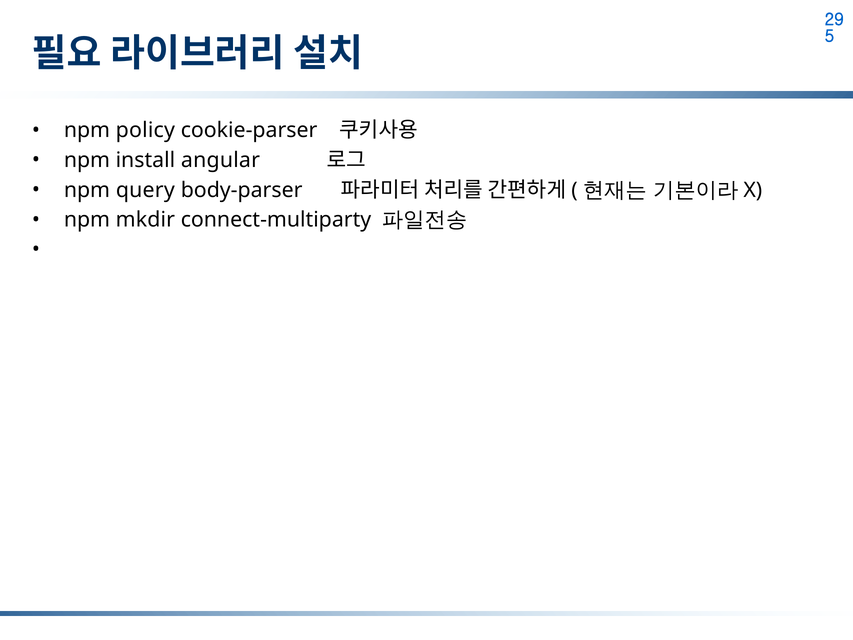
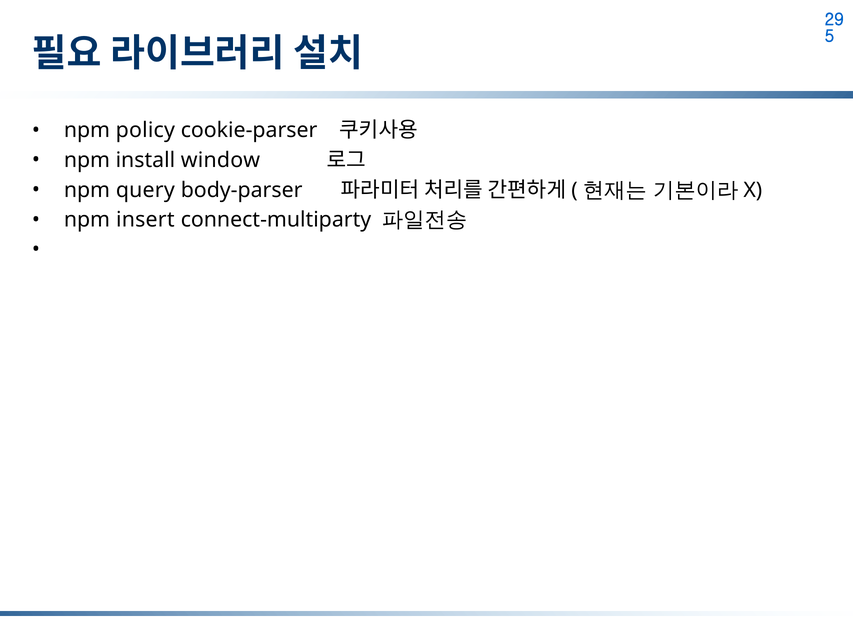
angular: angular -> window
mkdir: mkdir -> insert
